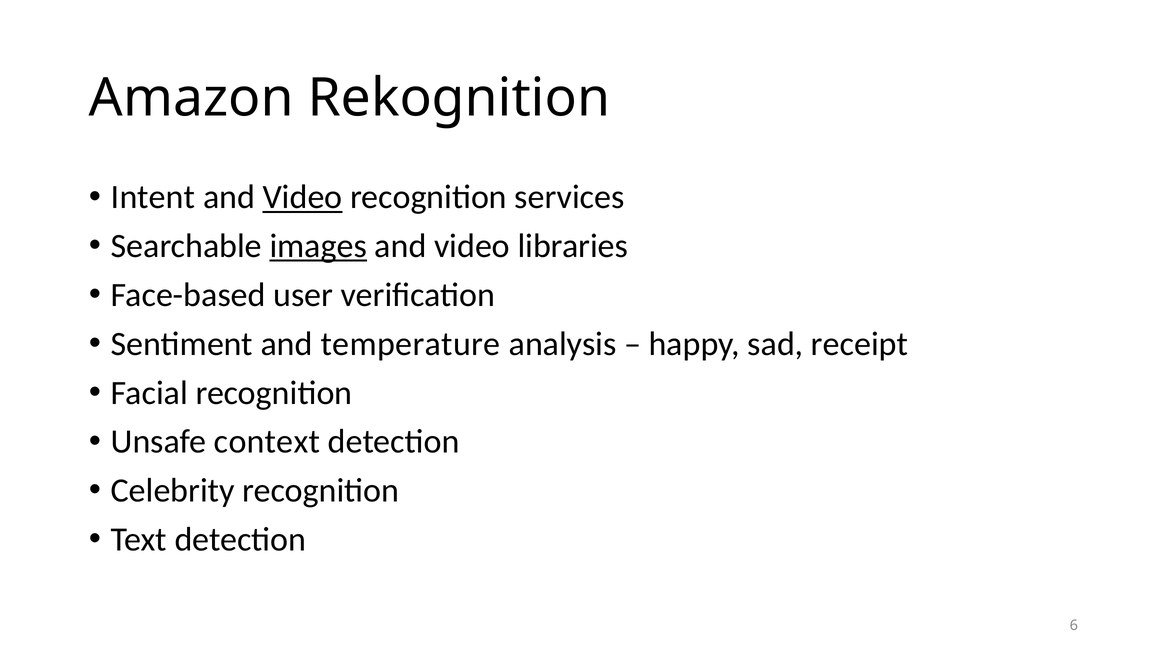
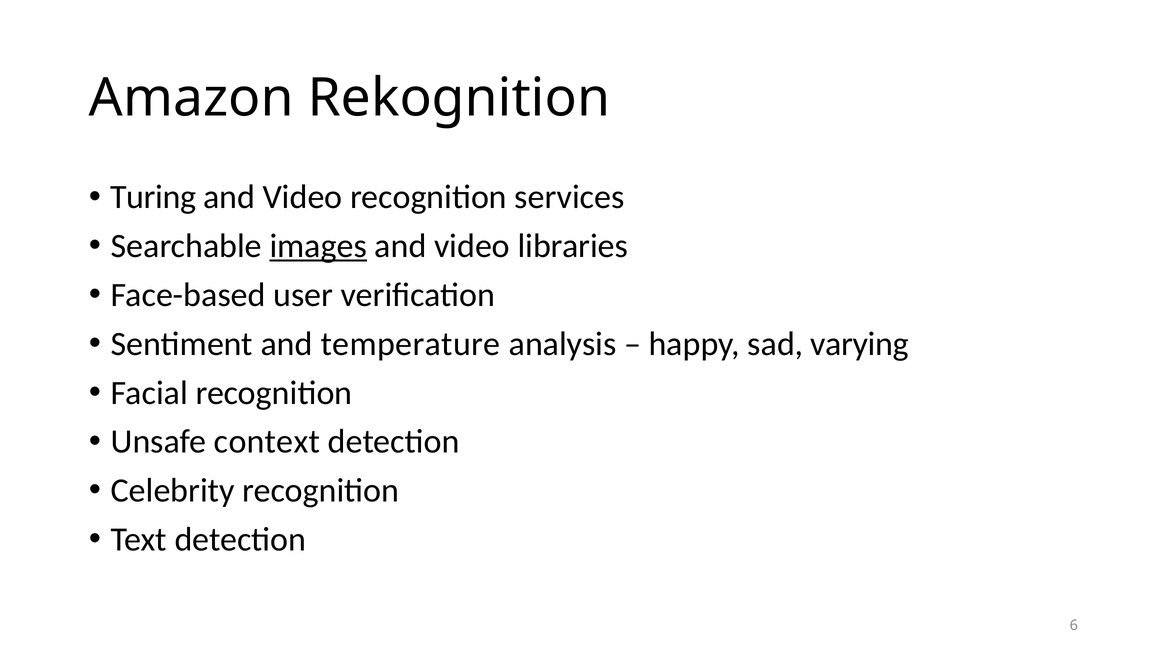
Intent: Intent -> Turing
Video at (303, 197) underline: present -> none
receipt: receipt -> varying
